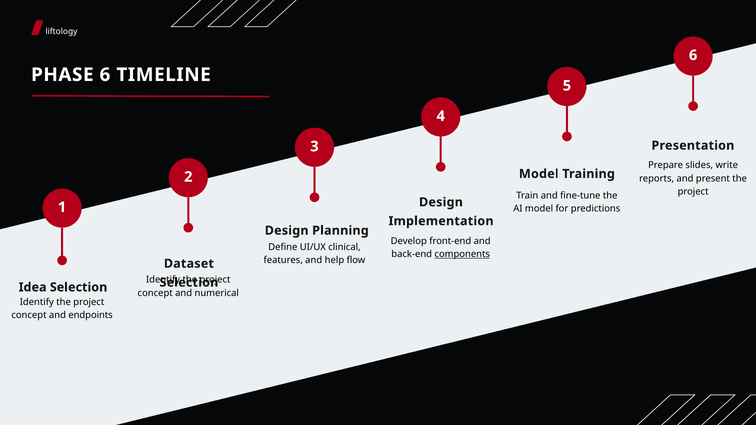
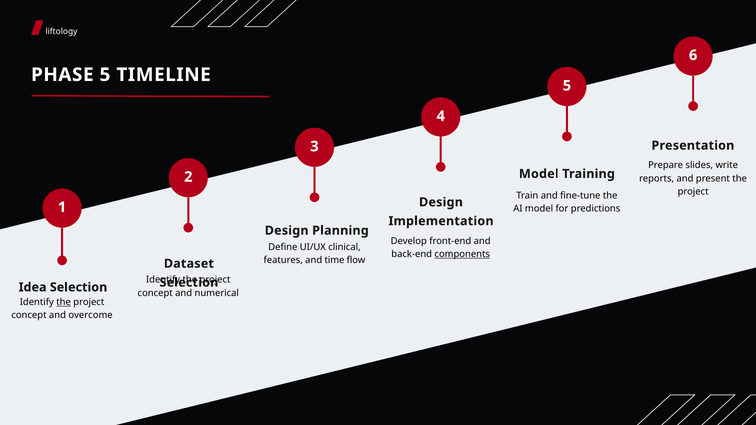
PHASE 6: 6 -> 5
help: help -> time
the at (64, 302) underline: none -> present
endpoints: endpoints -> overcome
